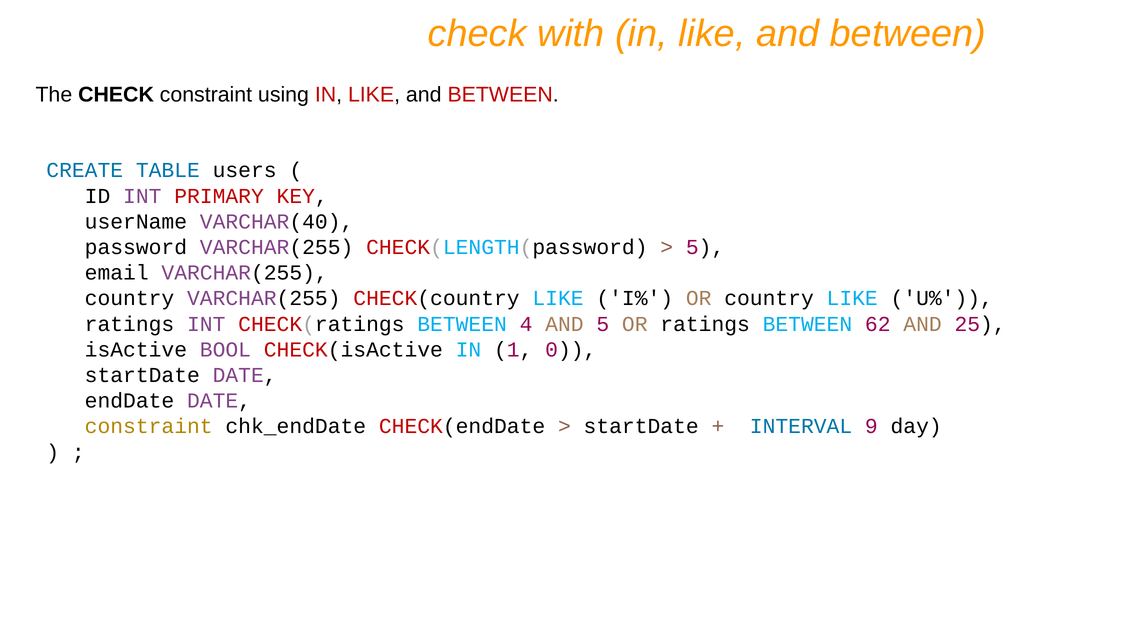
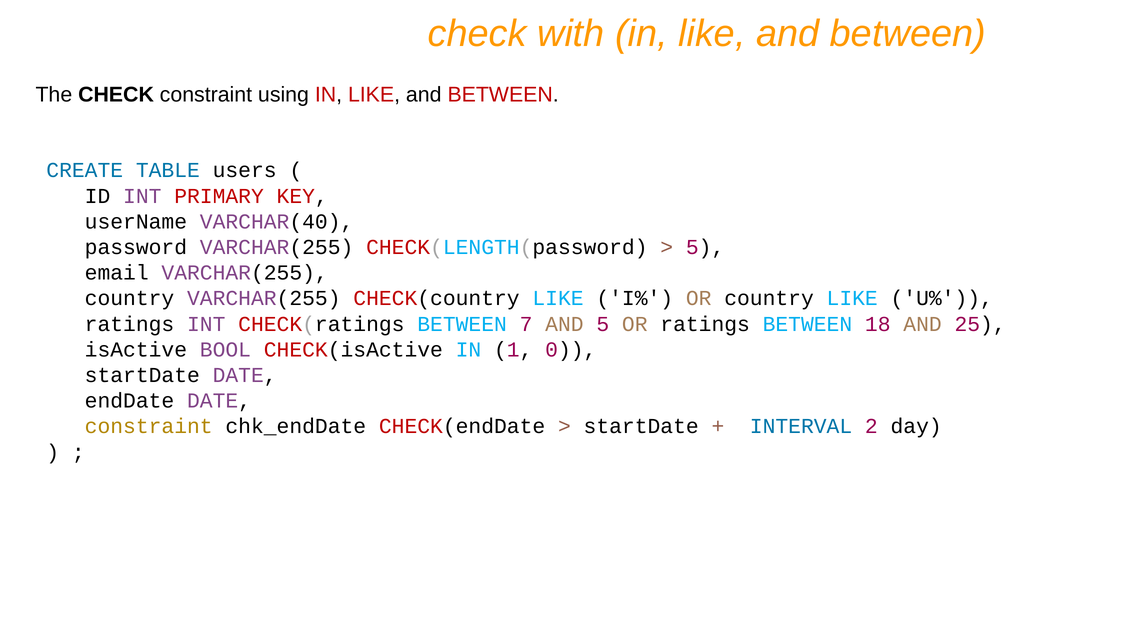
4: 4 -> 7
62: 62 -> 18
9: 9 -> 2
